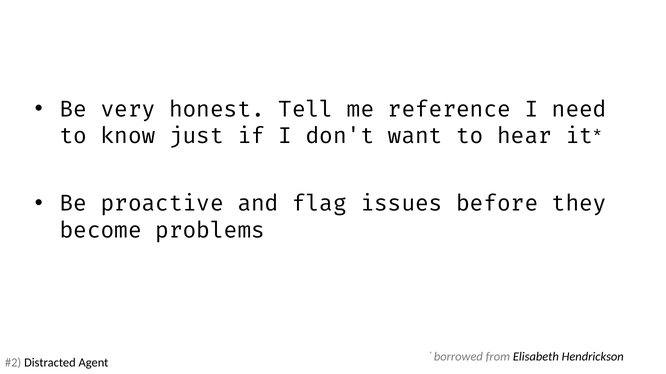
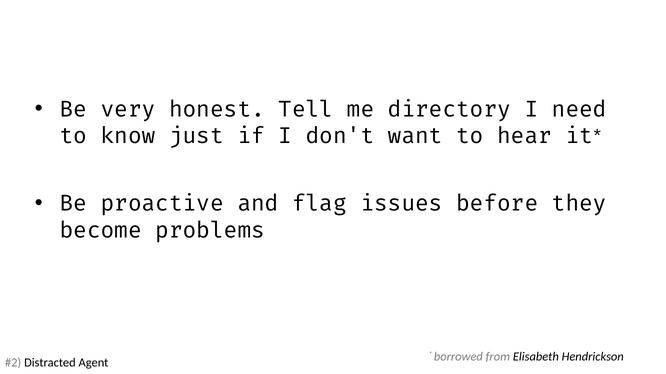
reference: reference -> directory
